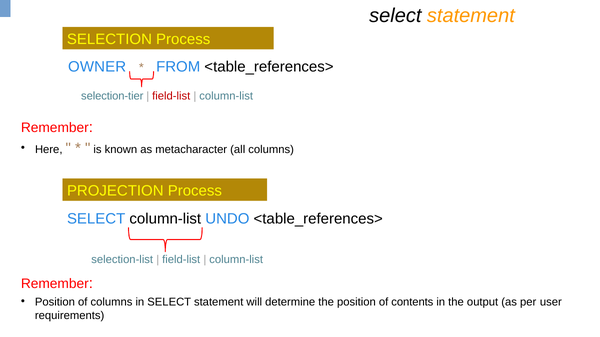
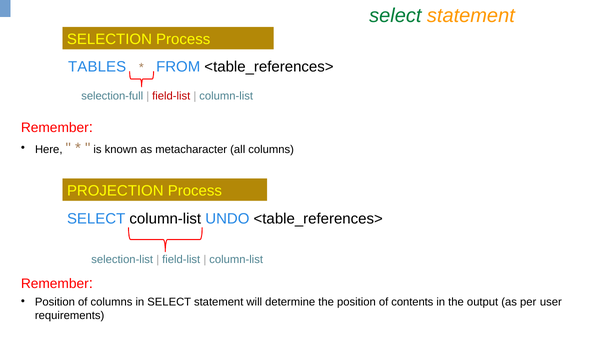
select at (395, 16) colour: black -> green
OWNER: OWNER -> TABLES
selection-tier: selection-tier -> selection-full
